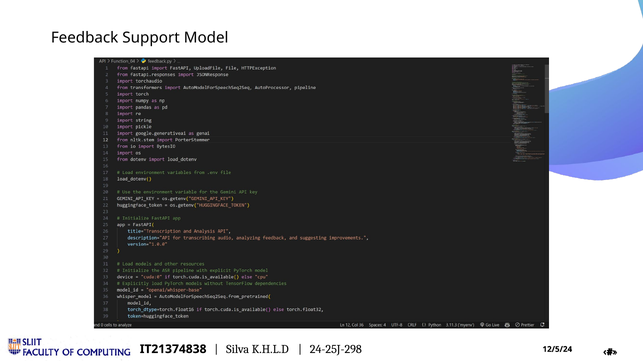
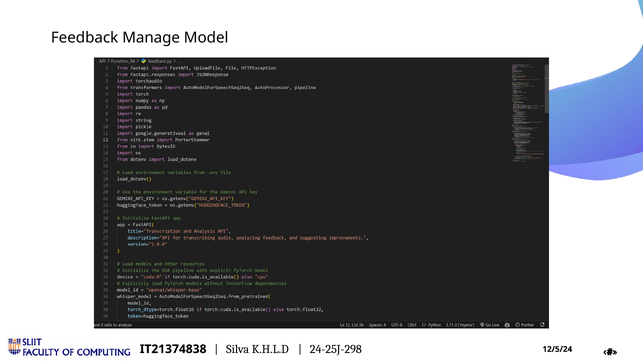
Support: Support -> Manage
